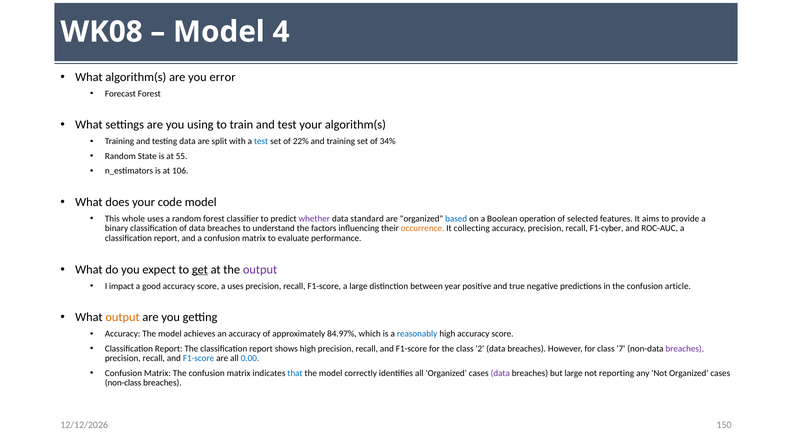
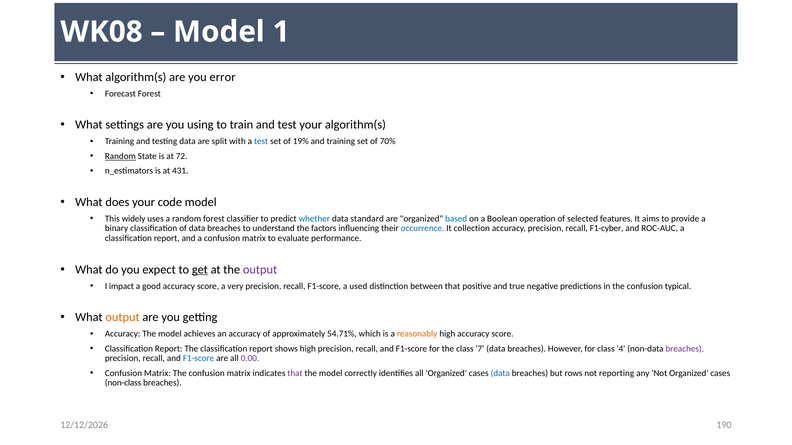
4: 4 -> 1
22%: 22% -> 19%
34%: 34% -> 70%
Random at (120, 156) underline: none -> present
55: 55 -> 72
106: 106 -> 431
whole: whole -> widely
whether colour: purple -> blue
occurrence colour: orange -> blue
collecting: collecting -> collection
a uses: uses -> very
a large: large -> used
between year: year -> that
article: article -> typical
84.97%: 84.97% -> 54.71%
reasonably colour: blue -> orange
2: 2 -> 7
7: 7 -> 4
0.00 colour: blue -> purple
that at (295, 374) colour: blue -> purple
data at (500, 374) colour: purple -> blue
but large: large -> rows
150: 150 -> 190
